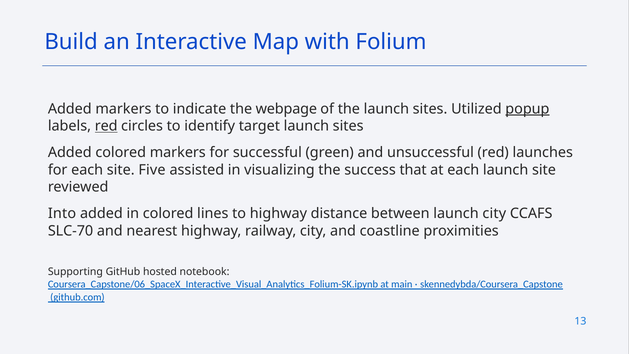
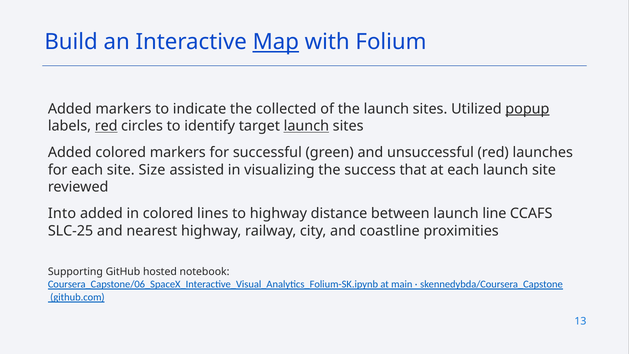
Map underline: none -> present
webpage: webpage -> collected
launch at (306, 126) underline: none -> present
Five: Five -> Size
launch city: city -> line
SLC-70: SLC-70 -> SLC-25
